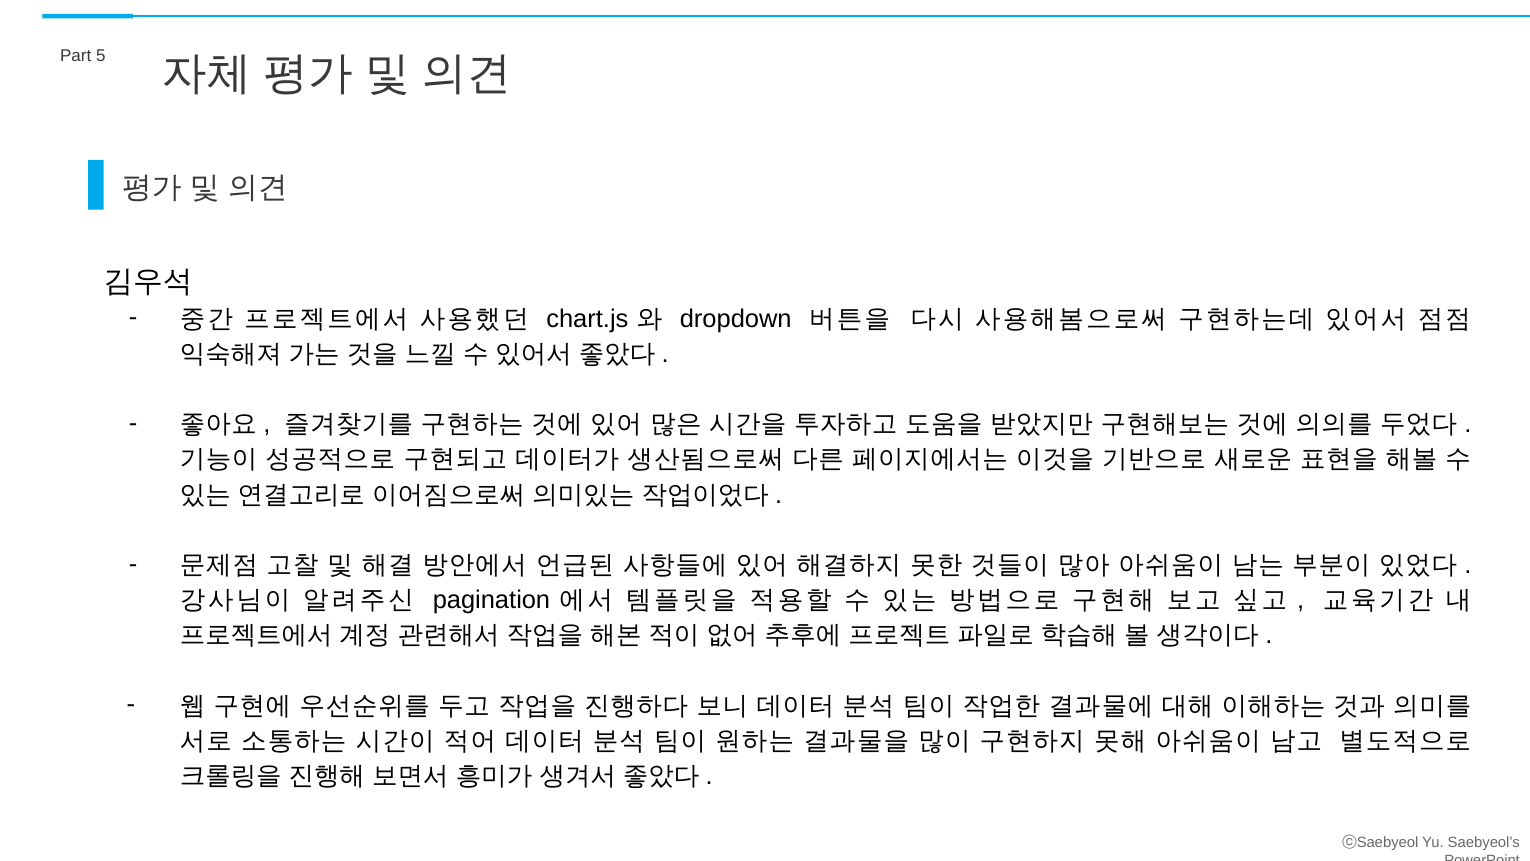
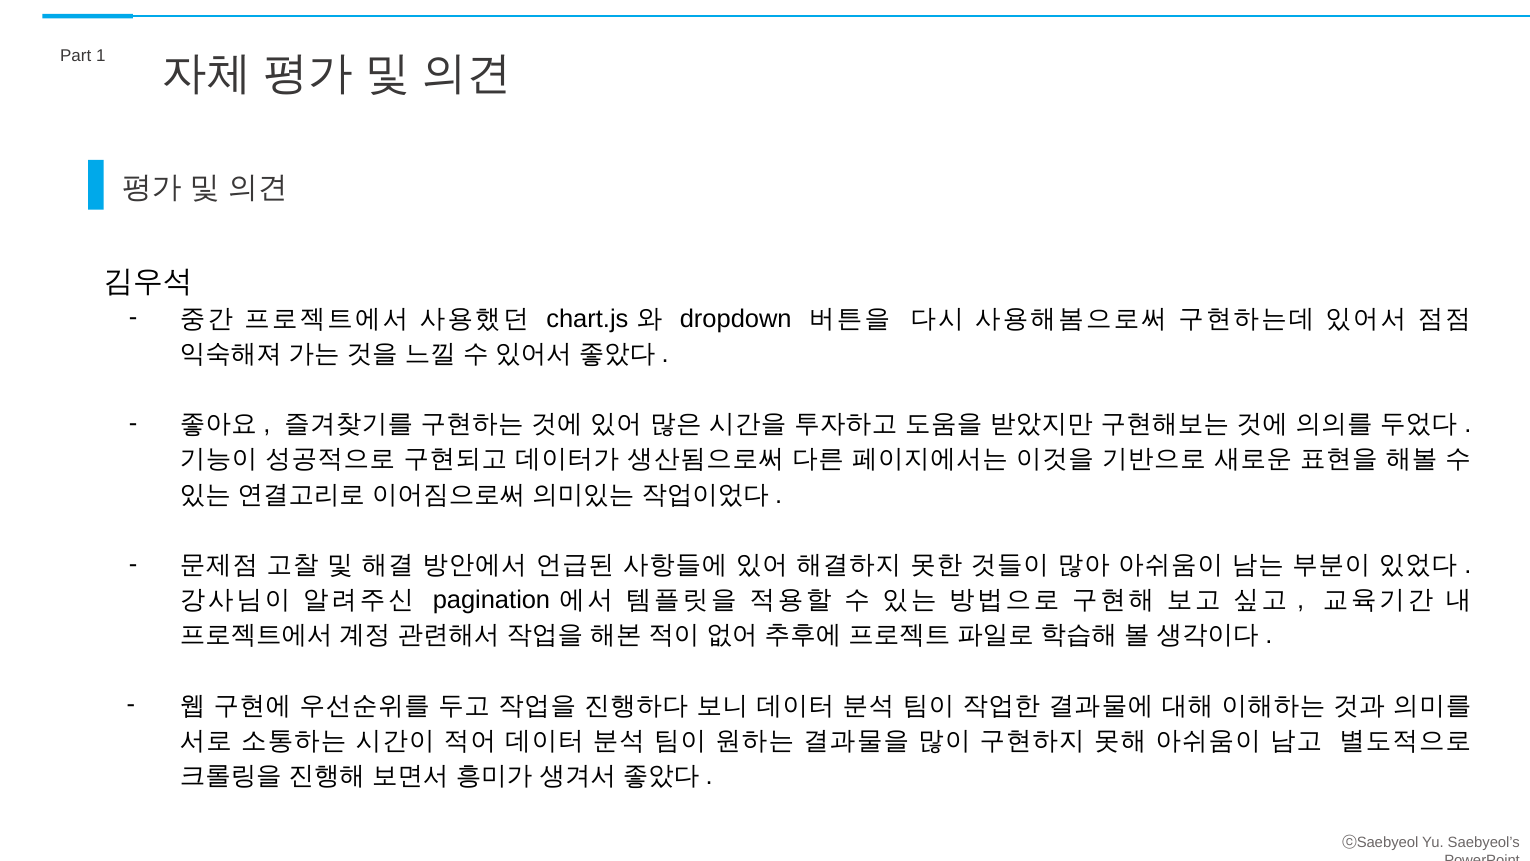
5: 5 -> 1
